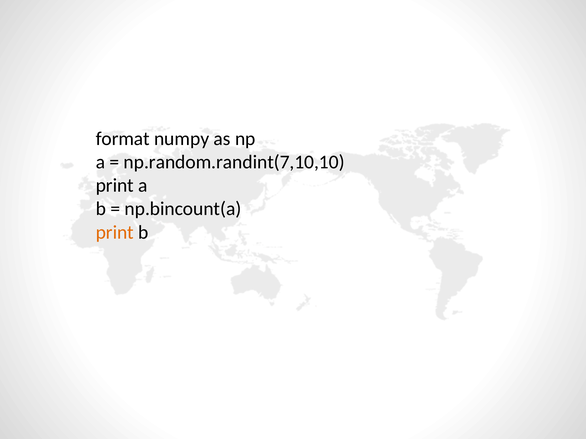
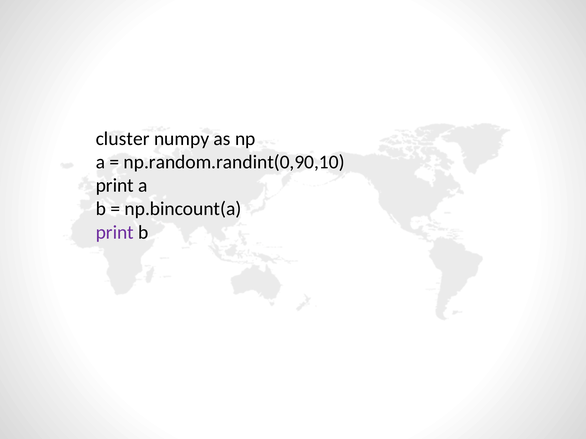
format: format -> cluster
np.random.randint(7,10,10: np.random.randint(7,10,10 -> np.random.randint(0,90,10
print at (115, 233) colour: orange -> purple
